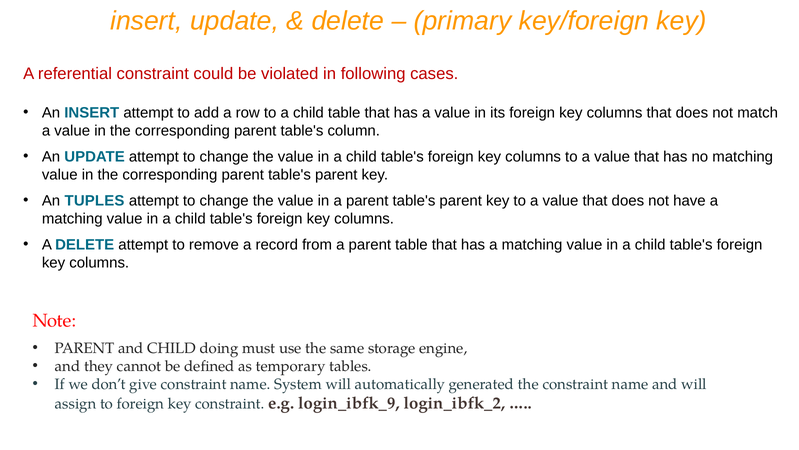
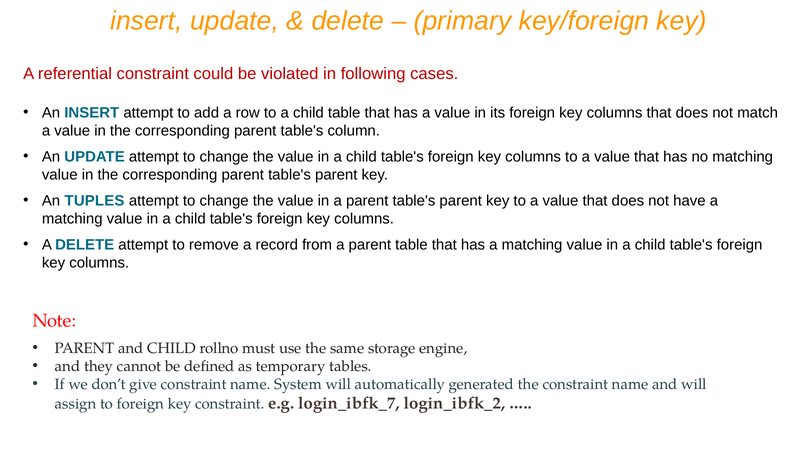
doing: doing -> rollno
login_ibfk_9: login_ibfk_9 -> login_ibfk_7
